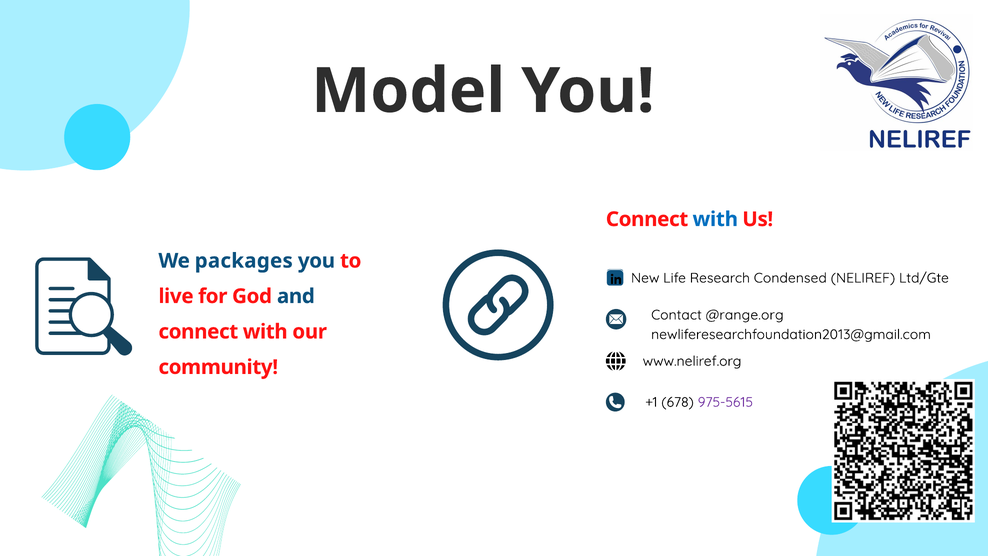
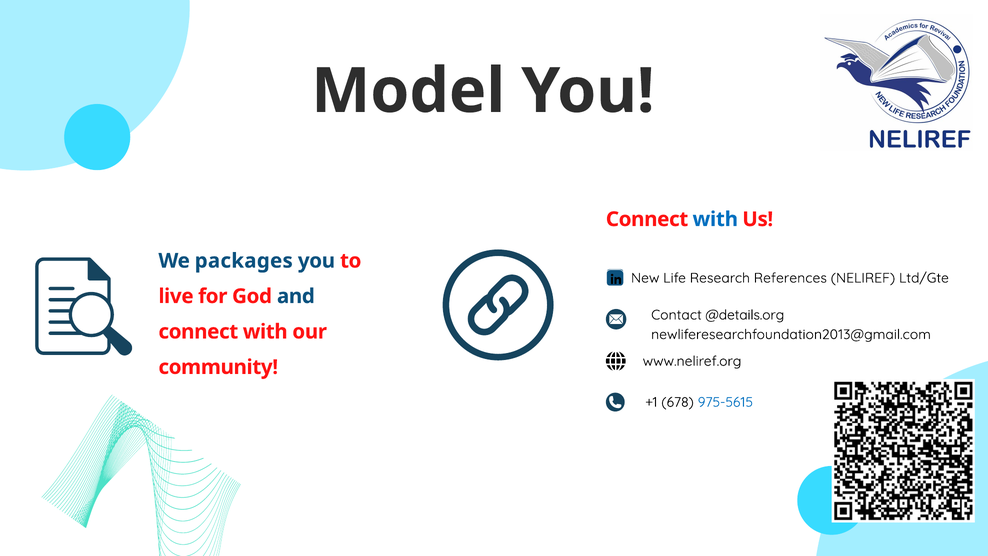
Condensed: Condensed -> References
@range.org: @range.org -> @details.org
975-5615 colour: purple -> blue
